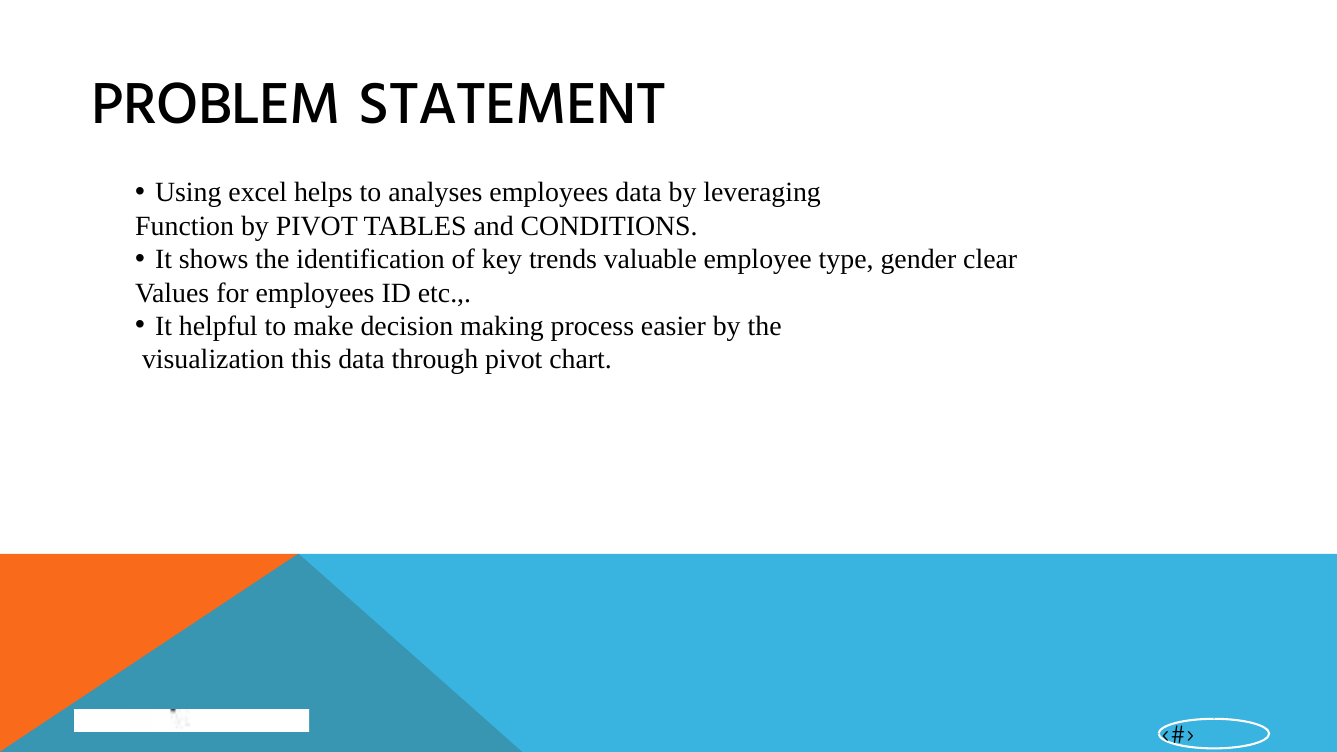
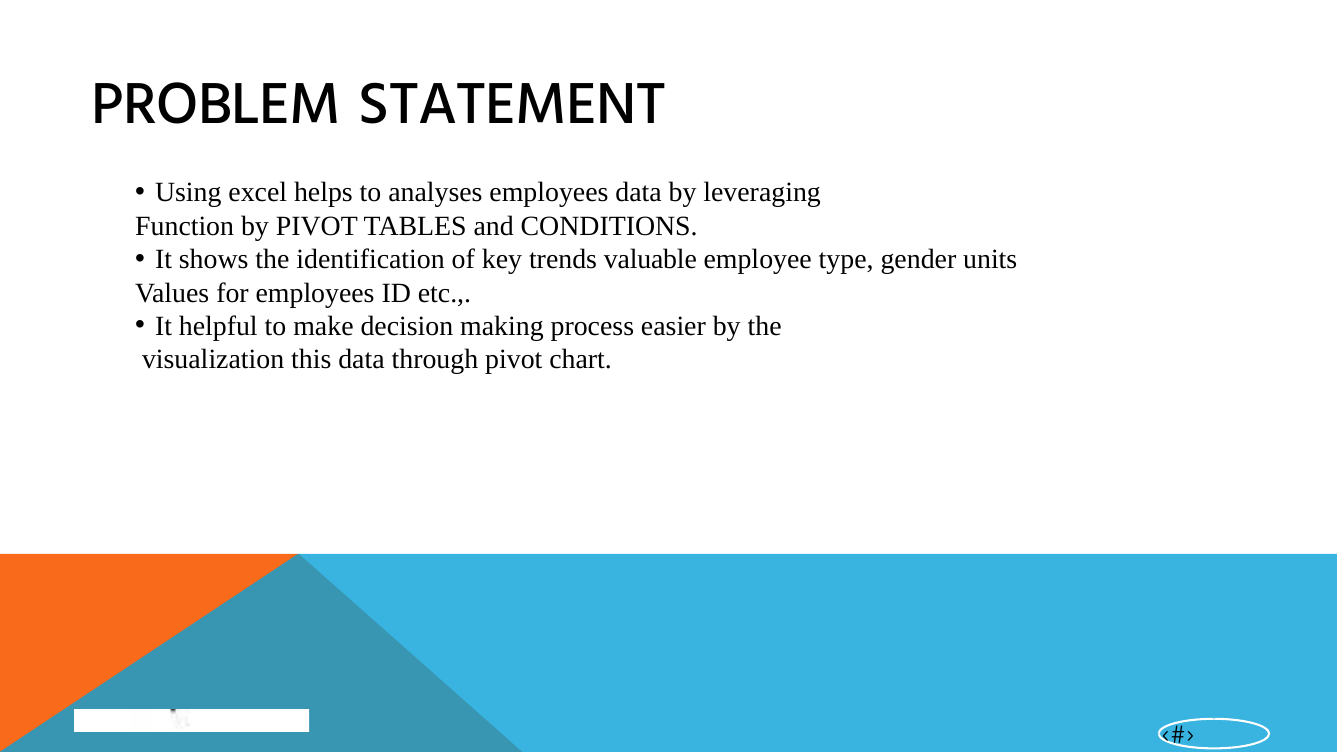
clear: clear -> units
